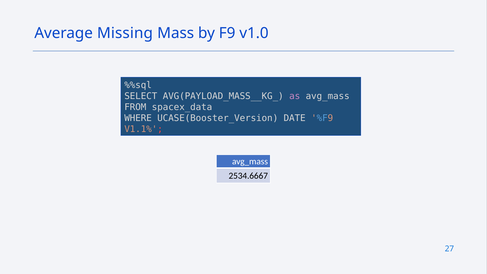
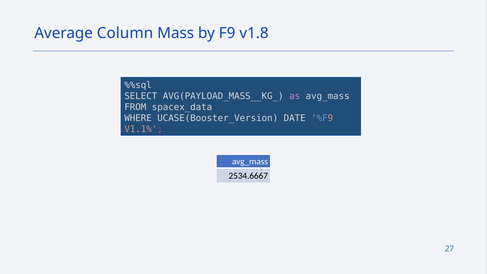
Missing: Missing -> Column
v1.0: v1.0 -> v1.8
